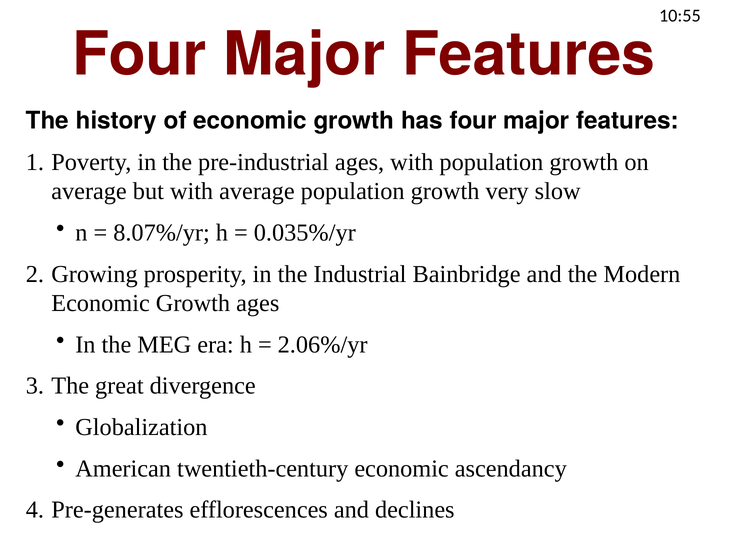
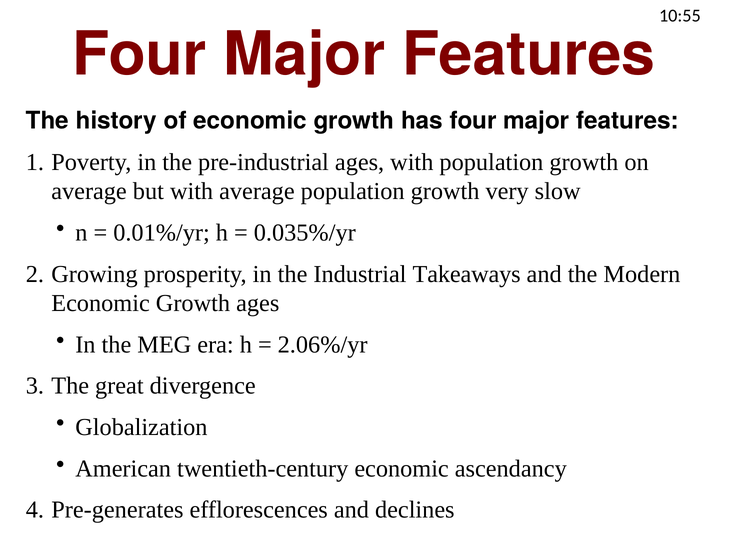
8.07%/yr: 8.07%/yr -> 0.01%/yr
Bainbridge: Bainbridge -> Takeaways
